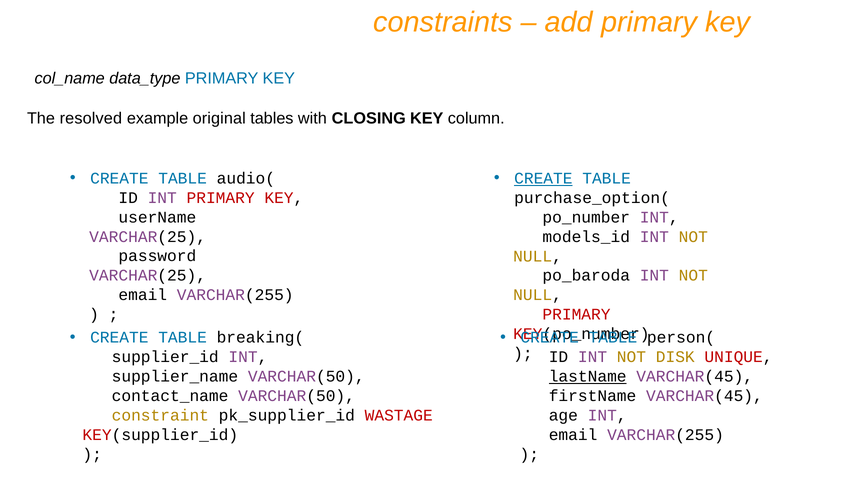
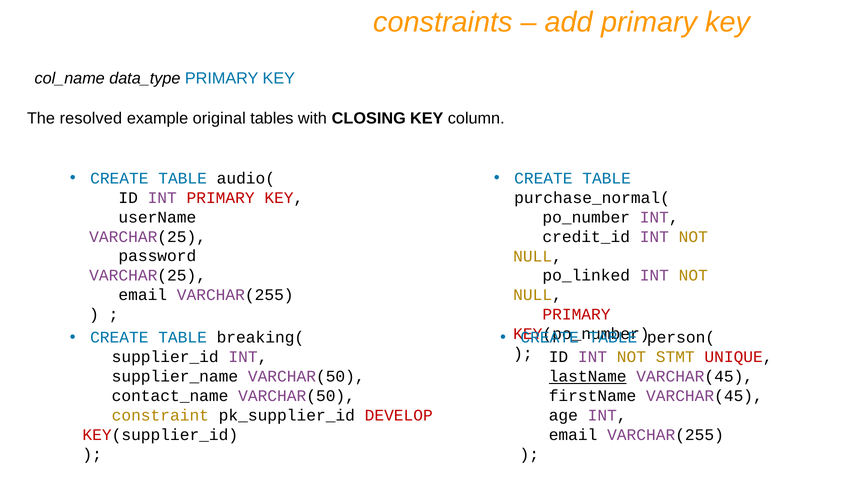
CREATE at (543, 179) underline: present -> none
purchase_option(: purchase_option( -> purchase_normal(
models_id: models_id -> credit_id
po_baroda: po_baroda -> po_linked
DISK: DISK -> STMT
WASTAGE: WASTAGE -> DEVELOP
